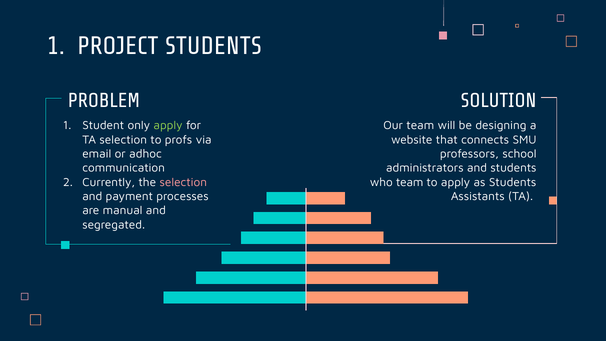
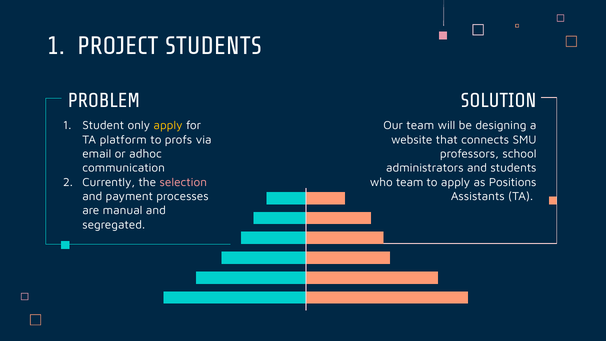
apply at (168, 126) colour: light green -> yellow
TA selection: selection -> platform
as Students: Students -> Positions
